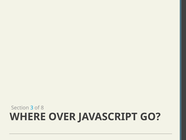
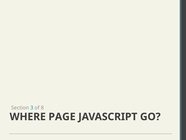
OVER: OVER -> PAGE
